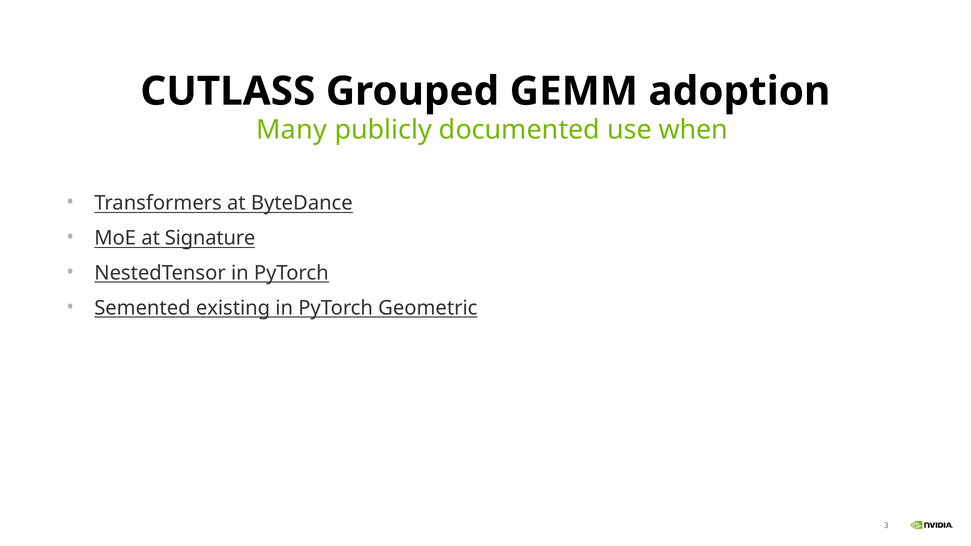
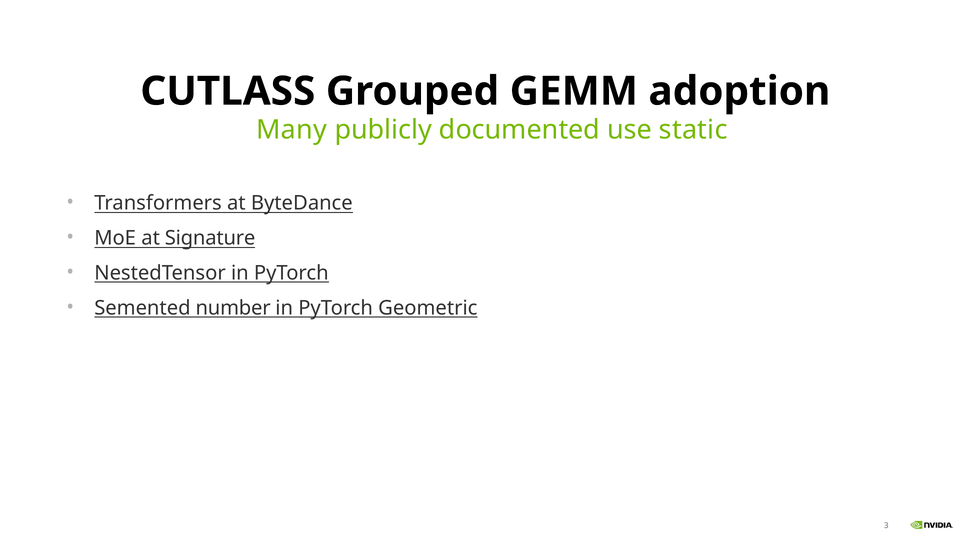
when: when -> static
existing: existing -> number
